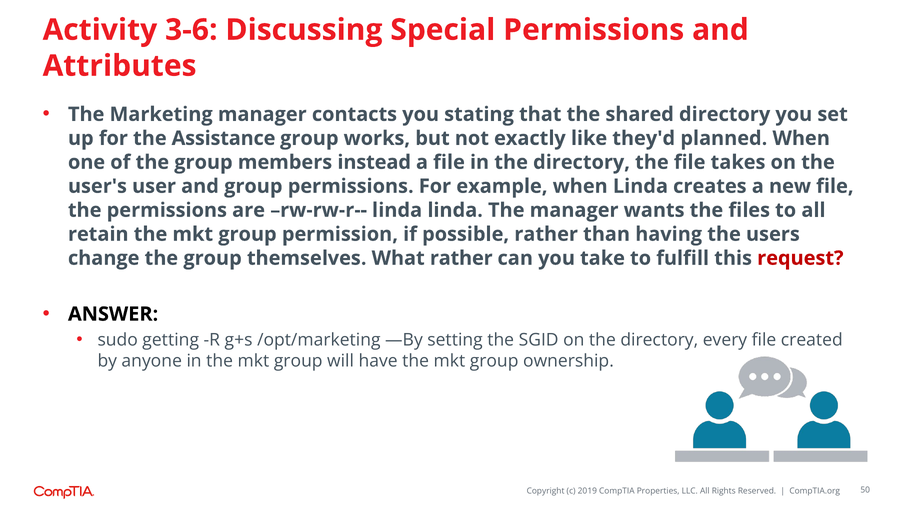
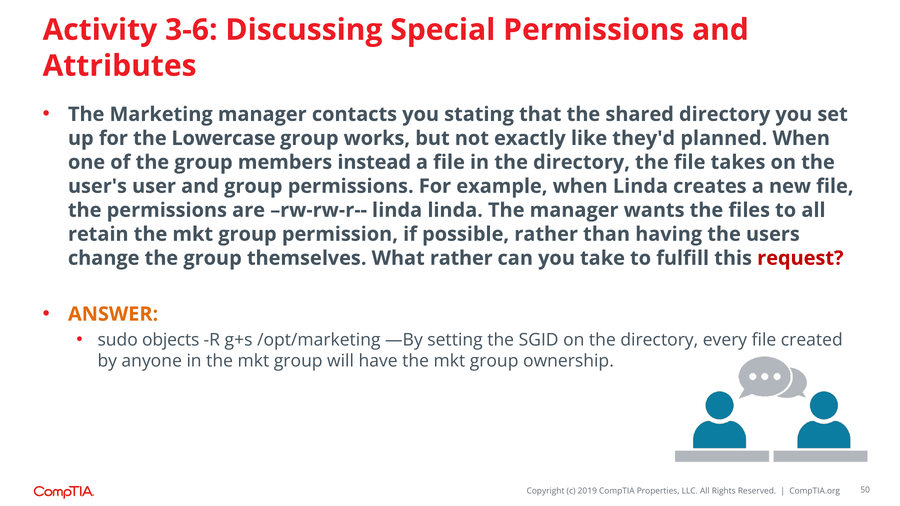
Assistance: Assistance -> Lowercase
ANSWER colour: black -> orange
getting: getting -> objects
